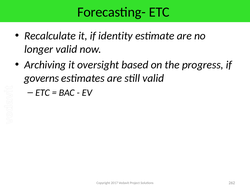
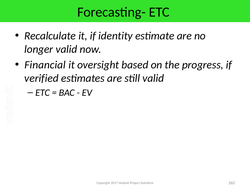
Archiving: Archiving -> Financial
governs: governs -> verified
